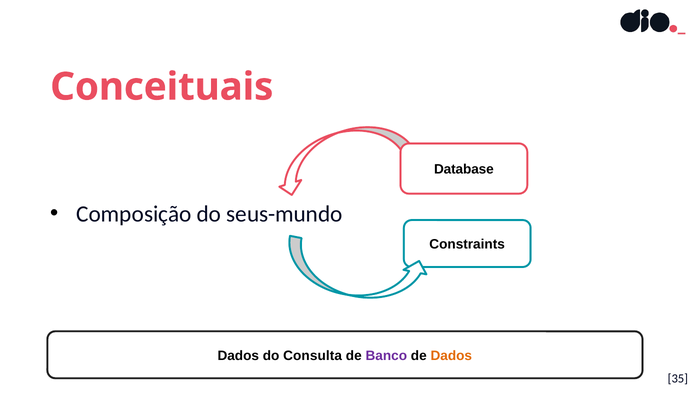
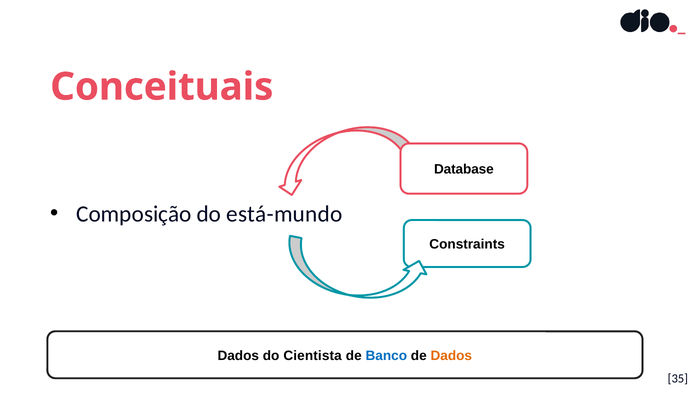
seus-mundo: seus-mundo -> está-mundo
Consulta: Consulta -> Cientista
Banco colour: purple -> blue
